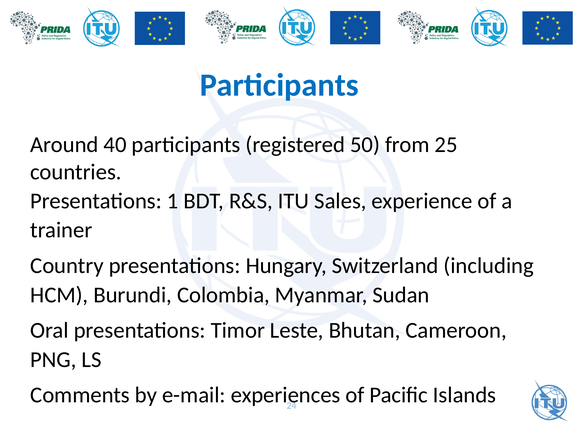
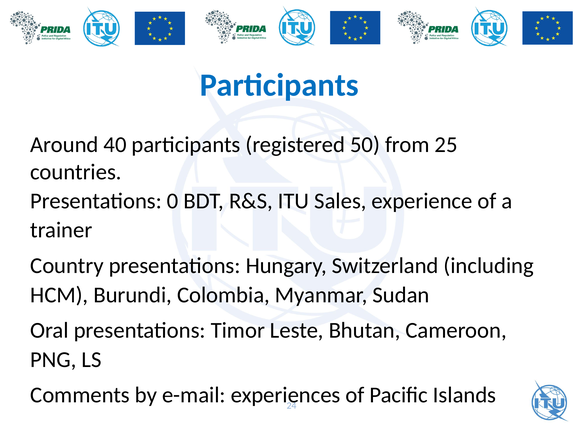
1: 1 -> 0
